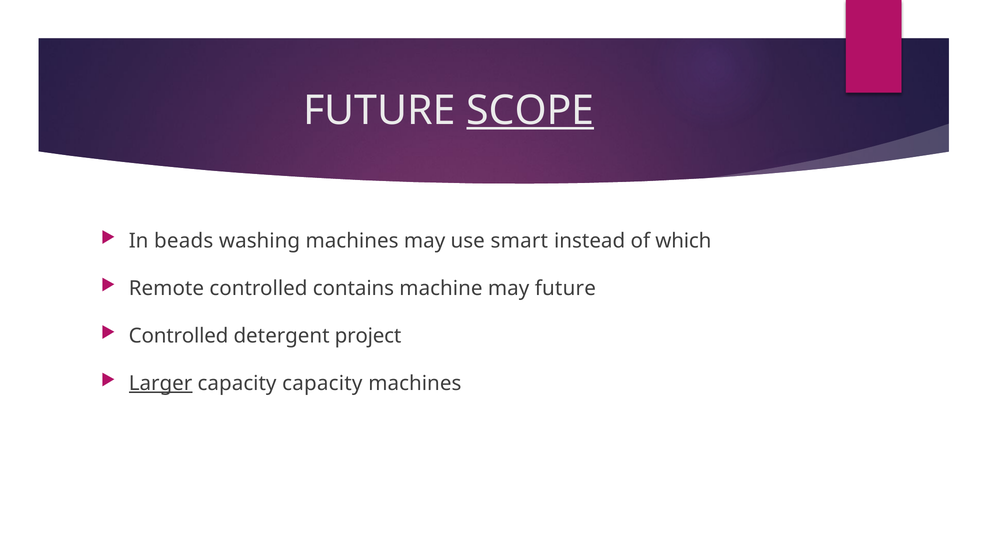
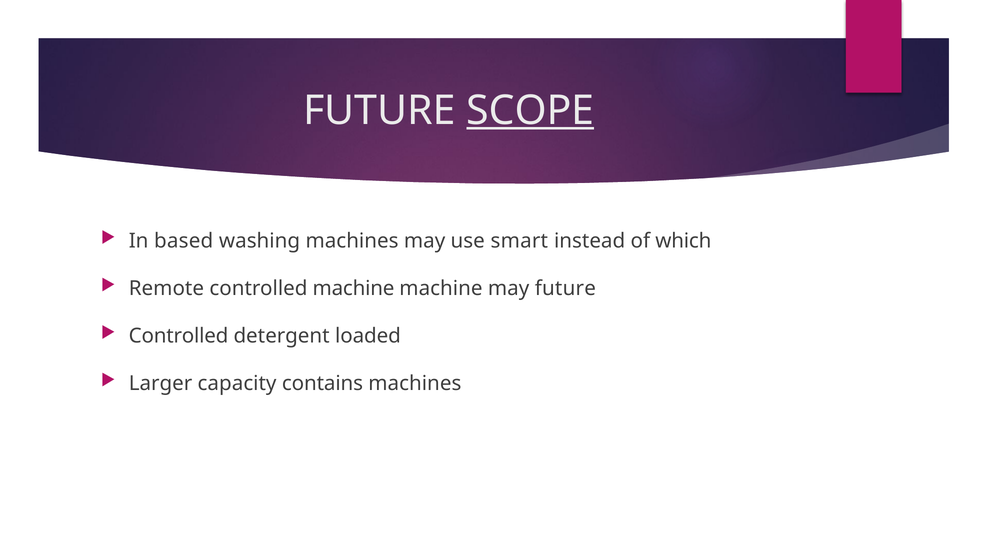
beads: beads -> based
controlled contains: contains -> machine
project: project -> loaded
Larger underline: present -> none
capacity capacity: capacity -> contains
